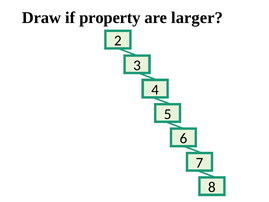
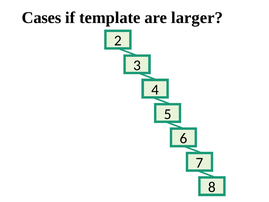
Draw: Draw -> Cases
property: property -> template
